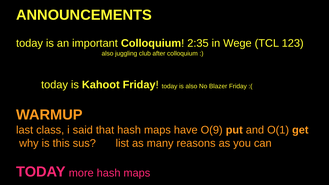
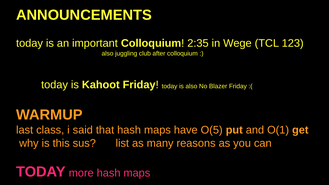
O(9: O(9 -> O(5
